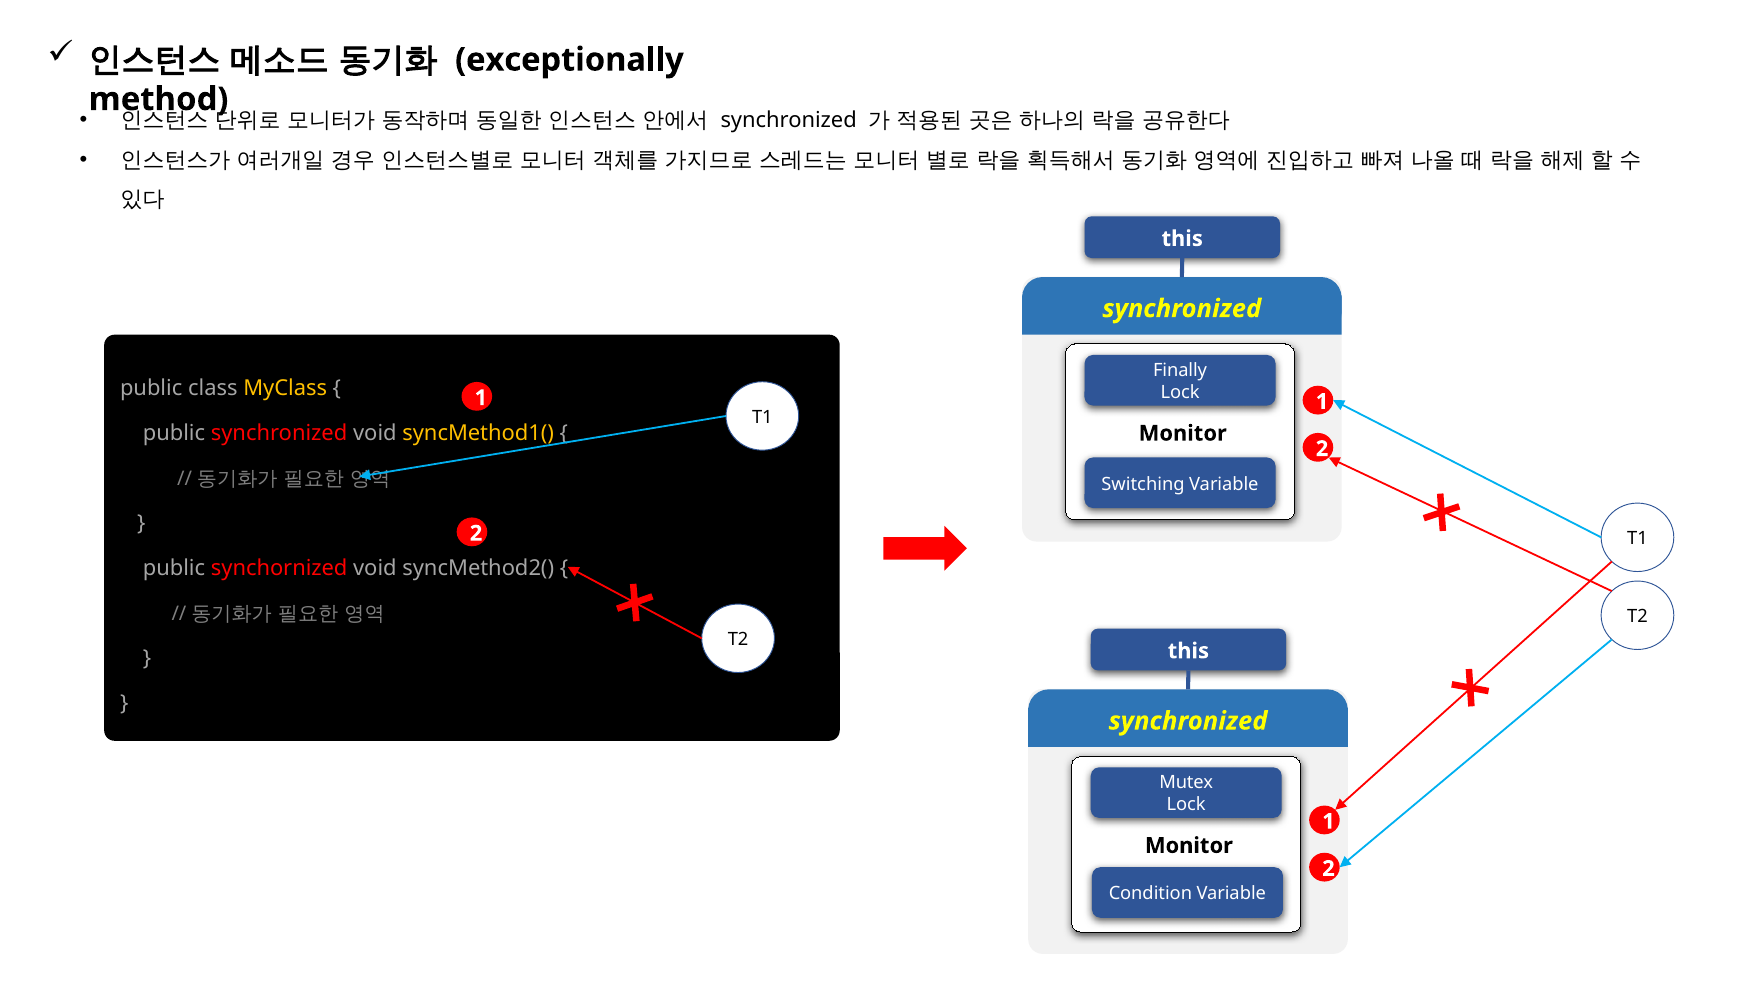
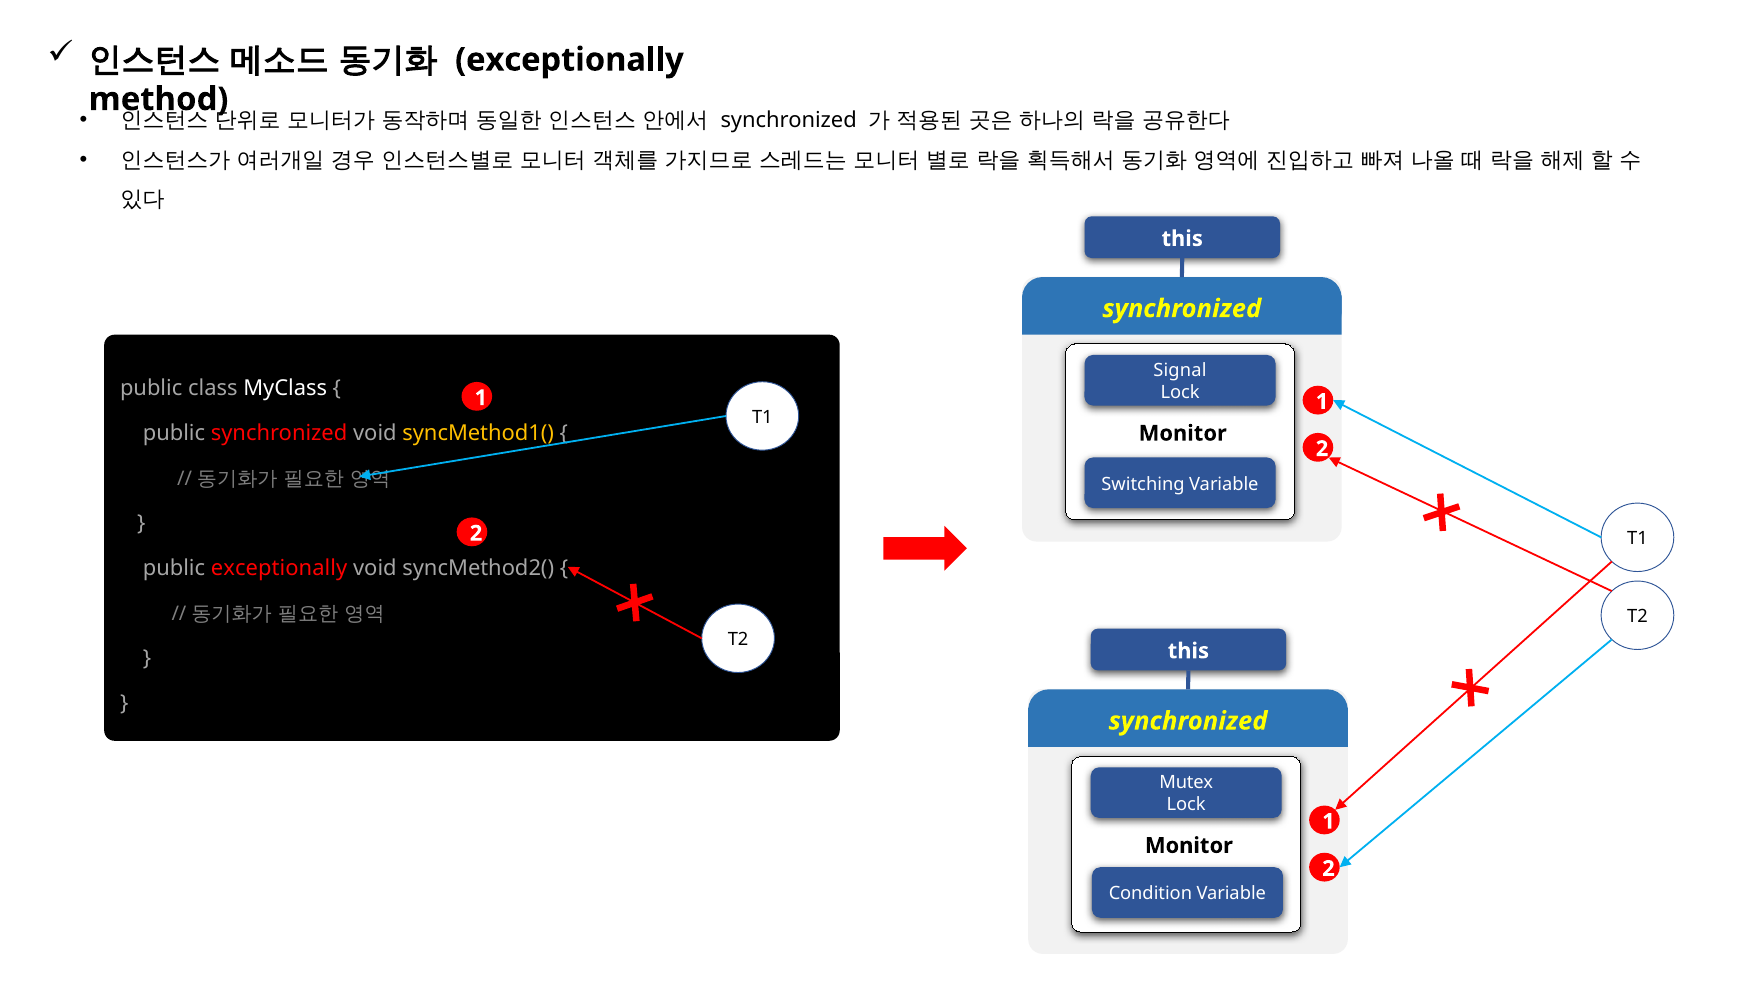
Finally: Finally -> Signal
MyClass colour: yellow -> white
public synchornized: synchornized -> exceptionally
